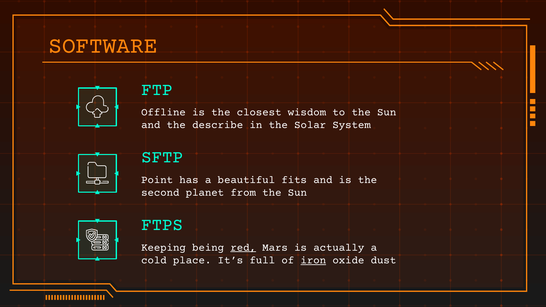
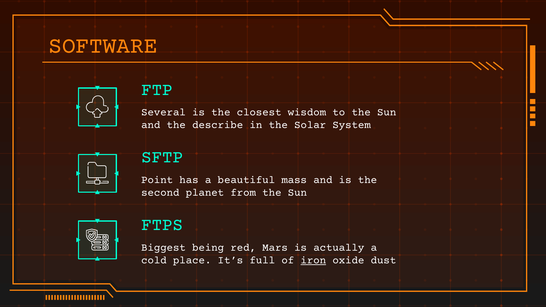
Offline: Offline -> Several
fits: fits -> mass
Keeping: Keeping -> Biggest
red underline: present -> none
